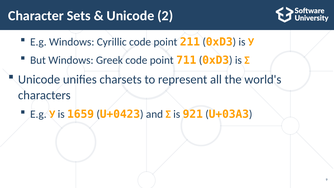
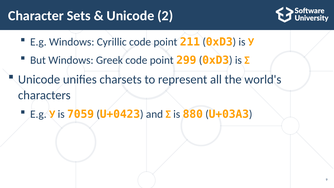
711: 711 -> 299
1659: 1659 -> 7059
921: 921 -> 880
